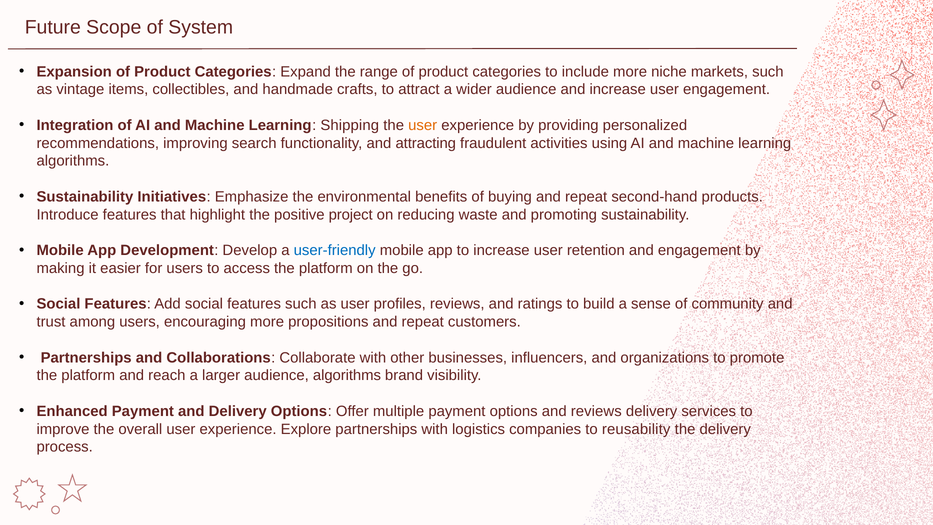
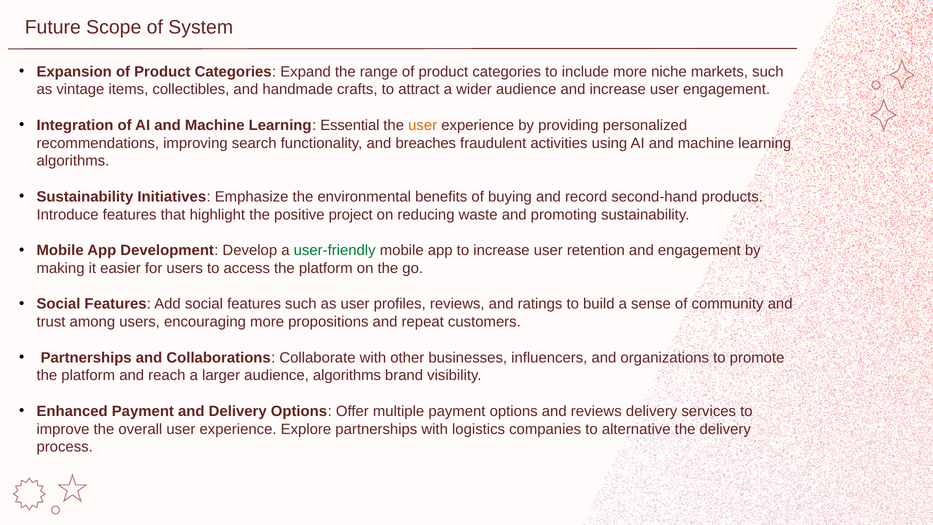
Shipping: Shipping -> Essential
attracting: attracting -> breaches
buying and repeat: repeat -> record
user-friendly colour: blue -> green
reusability: reusability -> alternative
